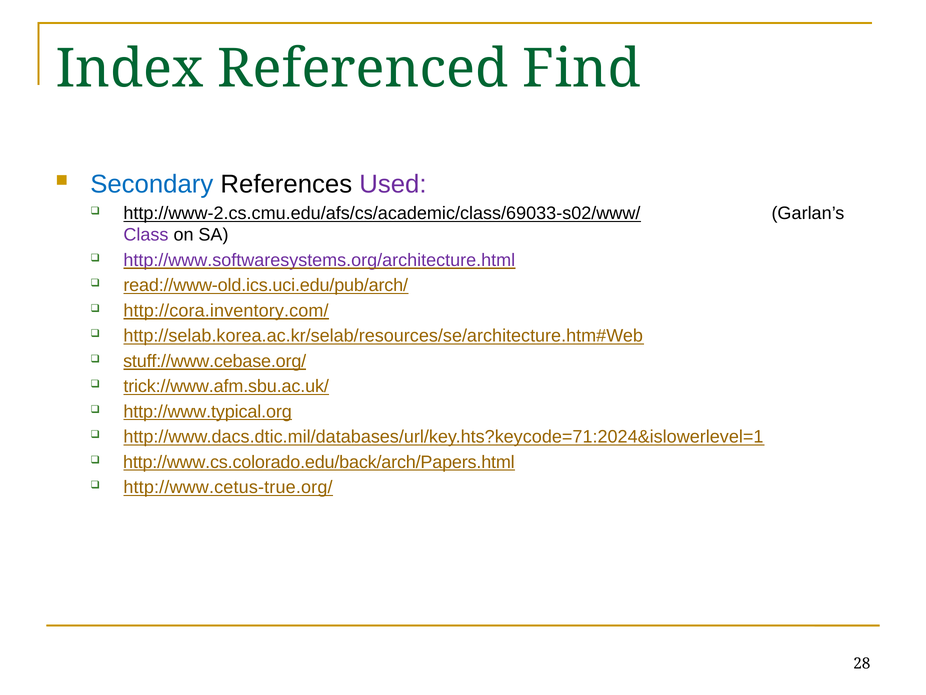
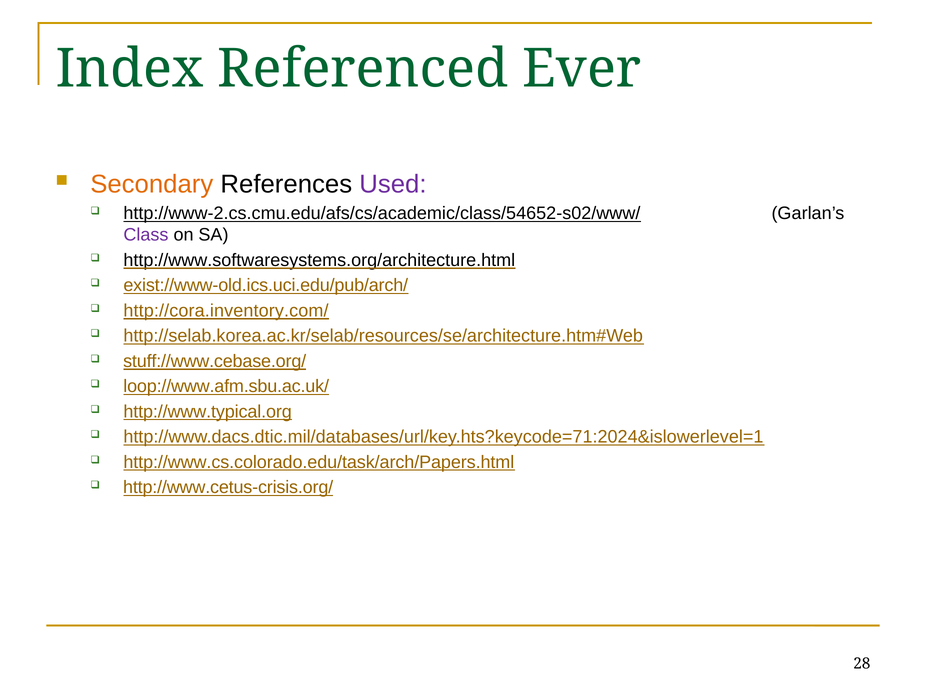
Find: Find -> Ever
Secondary colour: blue -> orange
http://www-2.cs.cmu.edu/afs/cs/academic/class/69033-s02/www/: http://www-2.cs.cmu.edu/afs/cs/academic/class/69033-s02/www/ -> http://www-2.cs.cmu.edu/afs/cs/academic/class/54652-s02/www/
http://www.softwaresystems.org/architecture.html colour: purple -> black
read://www-old.ics.uci.edu/pub/arch/: read://www-old.ics.uci.edu/pub/arch/ -> exist://www-old.ics.uci.edu/pub/arch/
trick://www.afm.sbu.ac.uk/: trick://www.afm.sbu.ac.uk/ -> loop://www.afm.sbu.ac.uk/
http://www.cs.colorado.edu/back/arch/Papers.html: http://www.cs.colorado.edu/back/arch/Papers.html -> http://www.cs.colorado.edu/task/arch/Papers.html
http://www.cetus-true.org/: http://www.cetus-true.org/ -> http://www.cetus-crisis.org/
